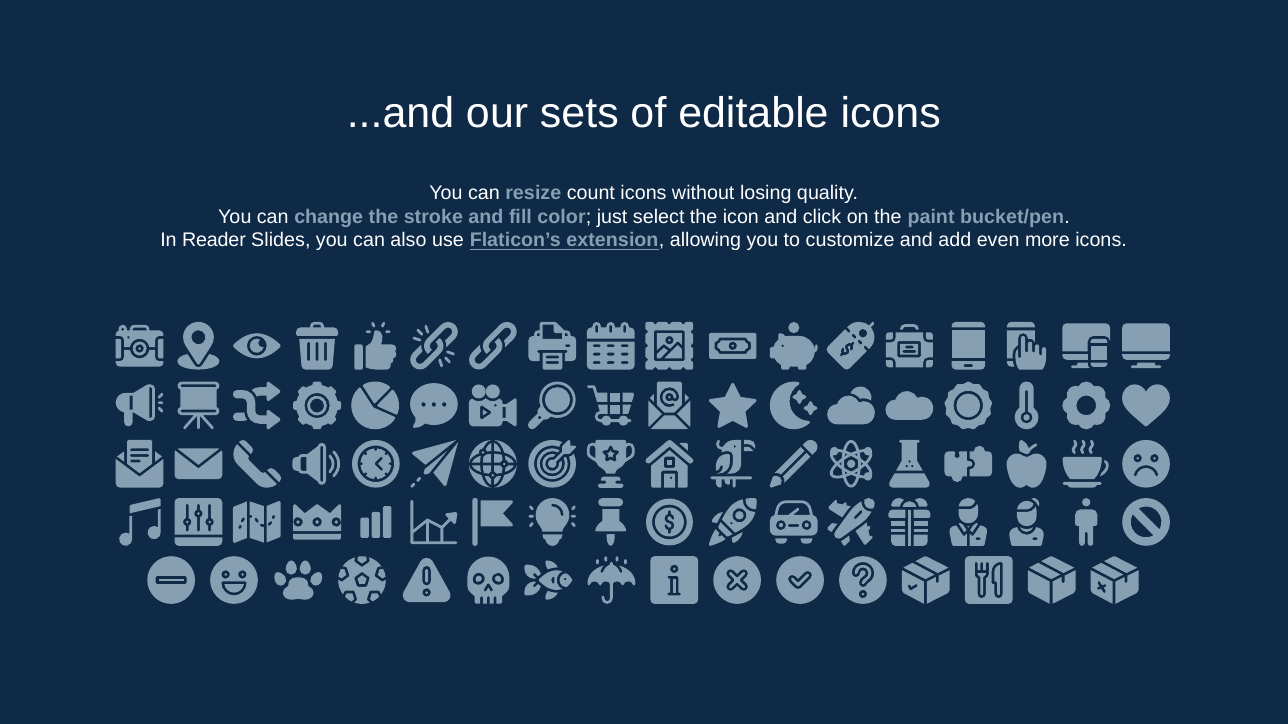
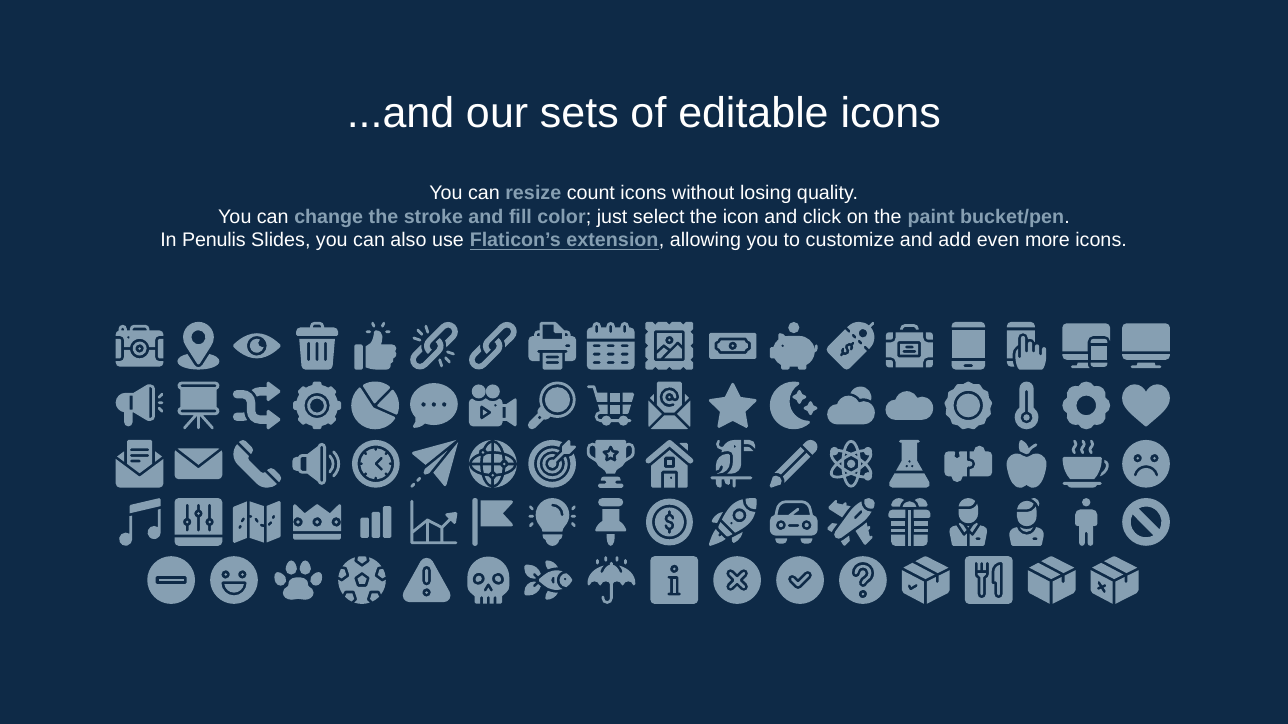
Reader: Reader -> Penulis
